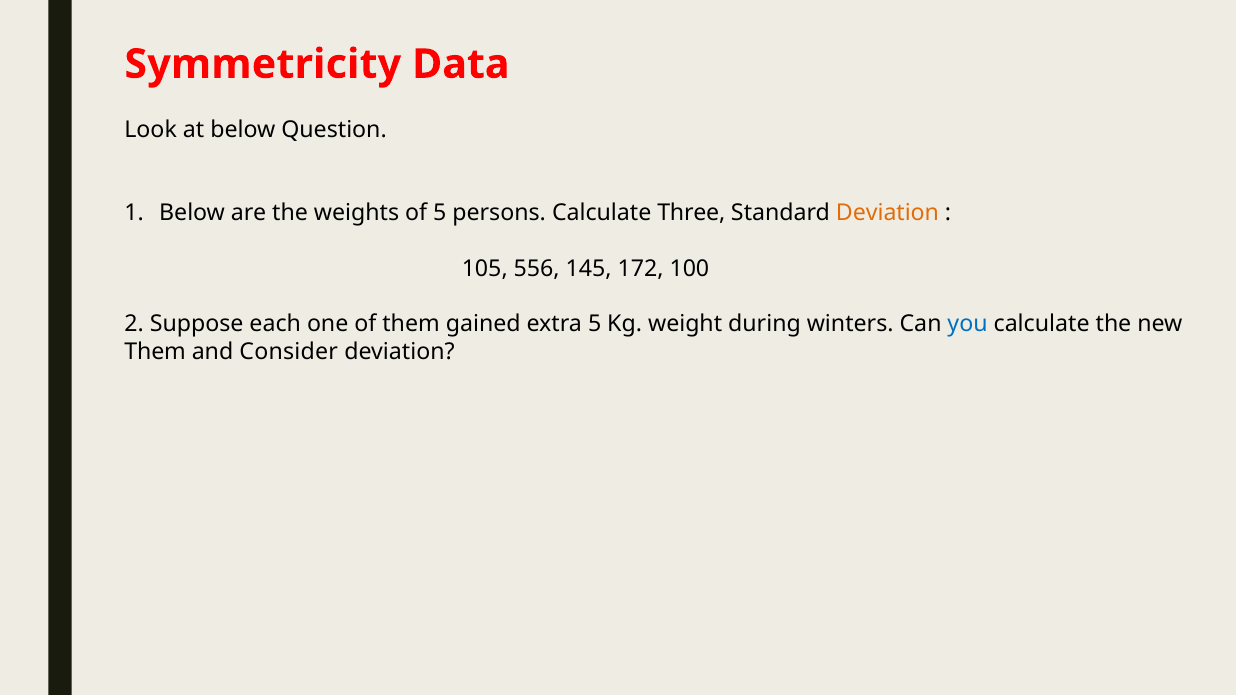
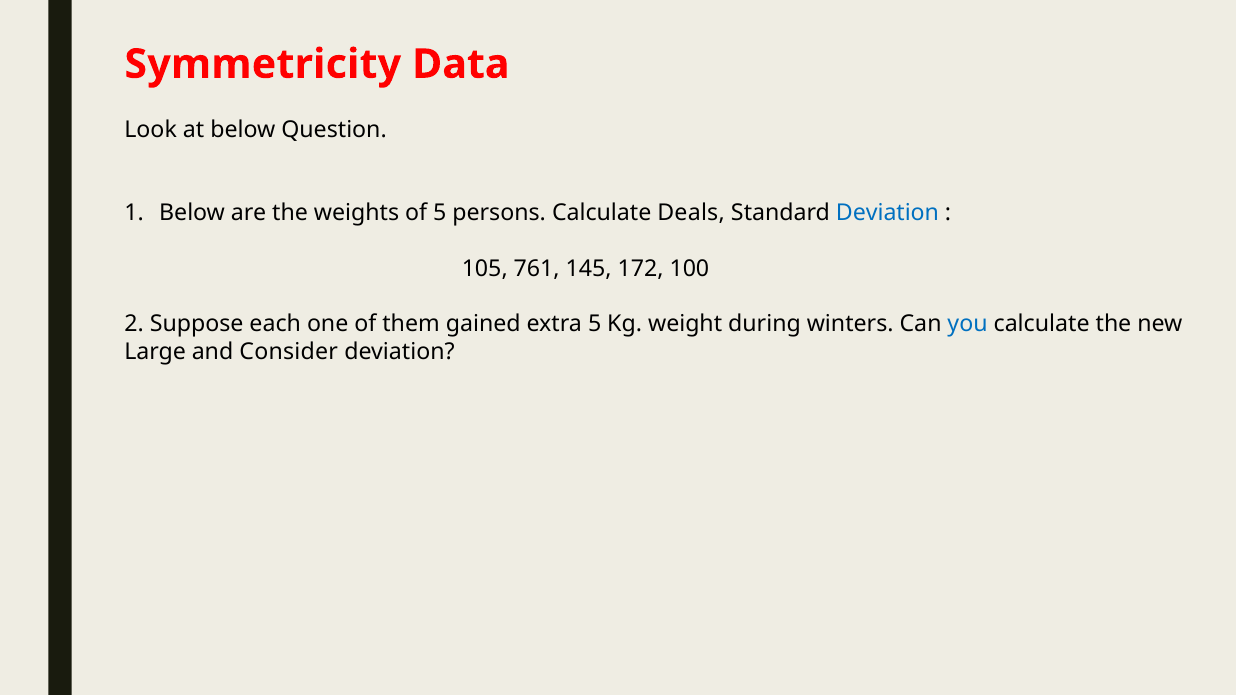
Three: Three -> Deals
Deviation at (887, 213) colour: orange -> blue
556: 556 -> 761
Them at (155, 352): Them -> Large
